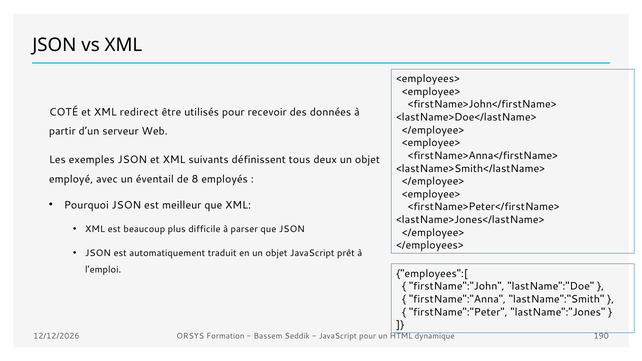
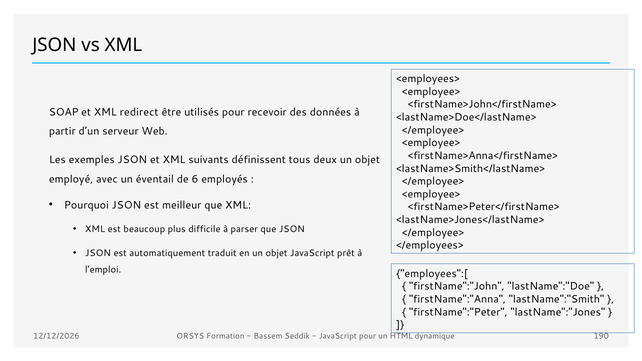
COTÉ: COTÉ -> SOAP
8: 8 -> 6
